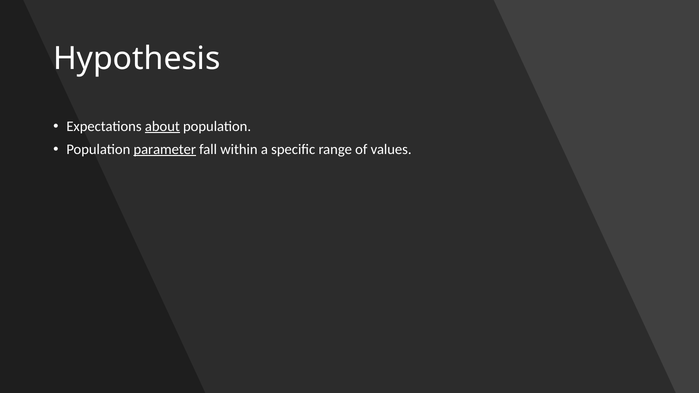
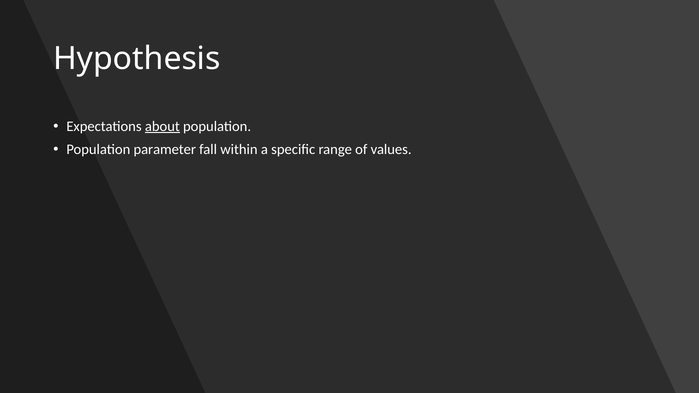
parameter underline: present -> none
